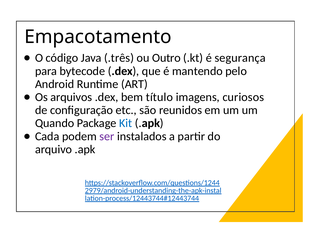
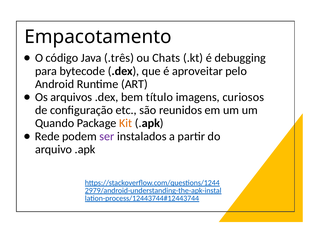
Outro: Outro -> Chats
segurança: segurança -> debugging
mantendo: mantendo -> aproveitar
Kit colour: blue -> orange
Cada: Cada -> Rede
